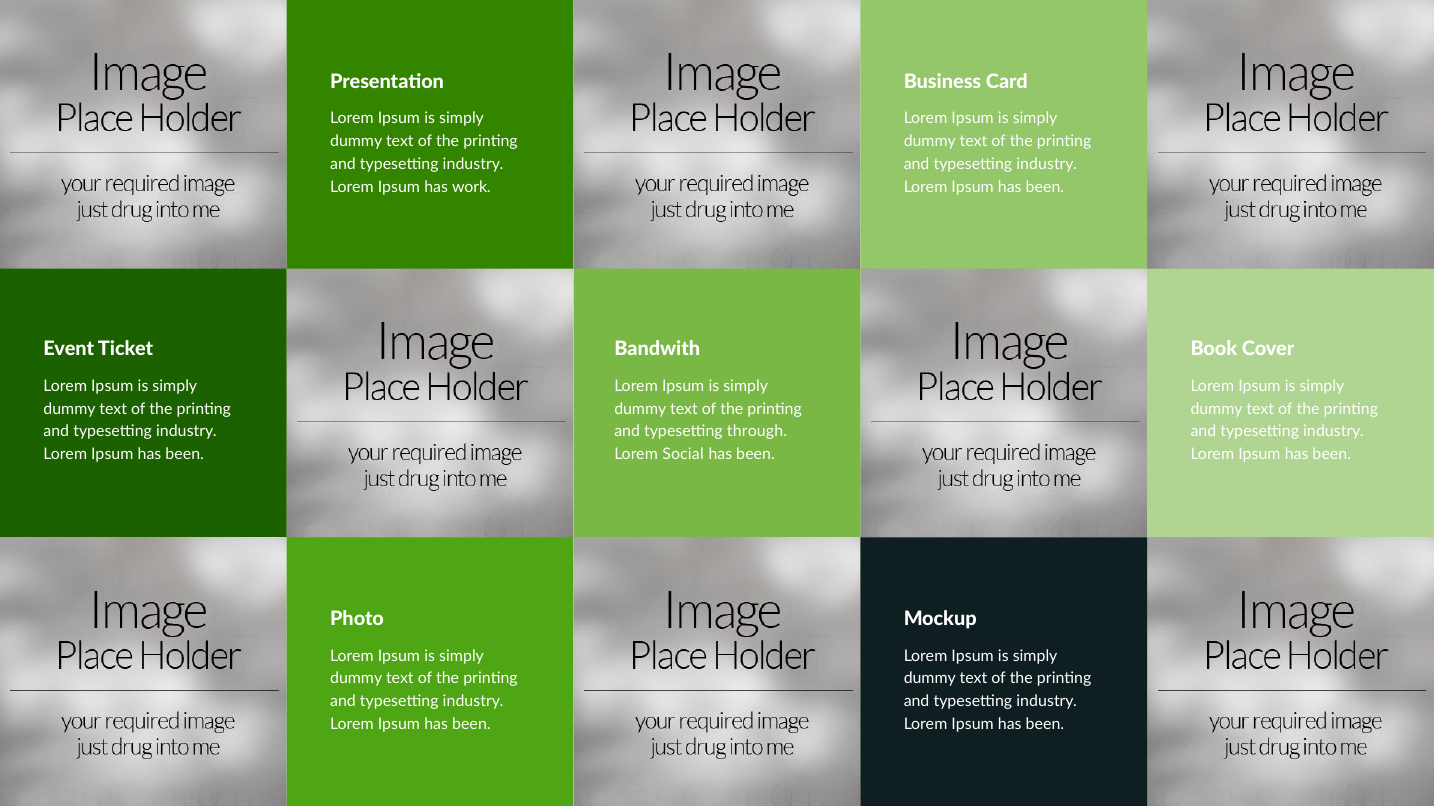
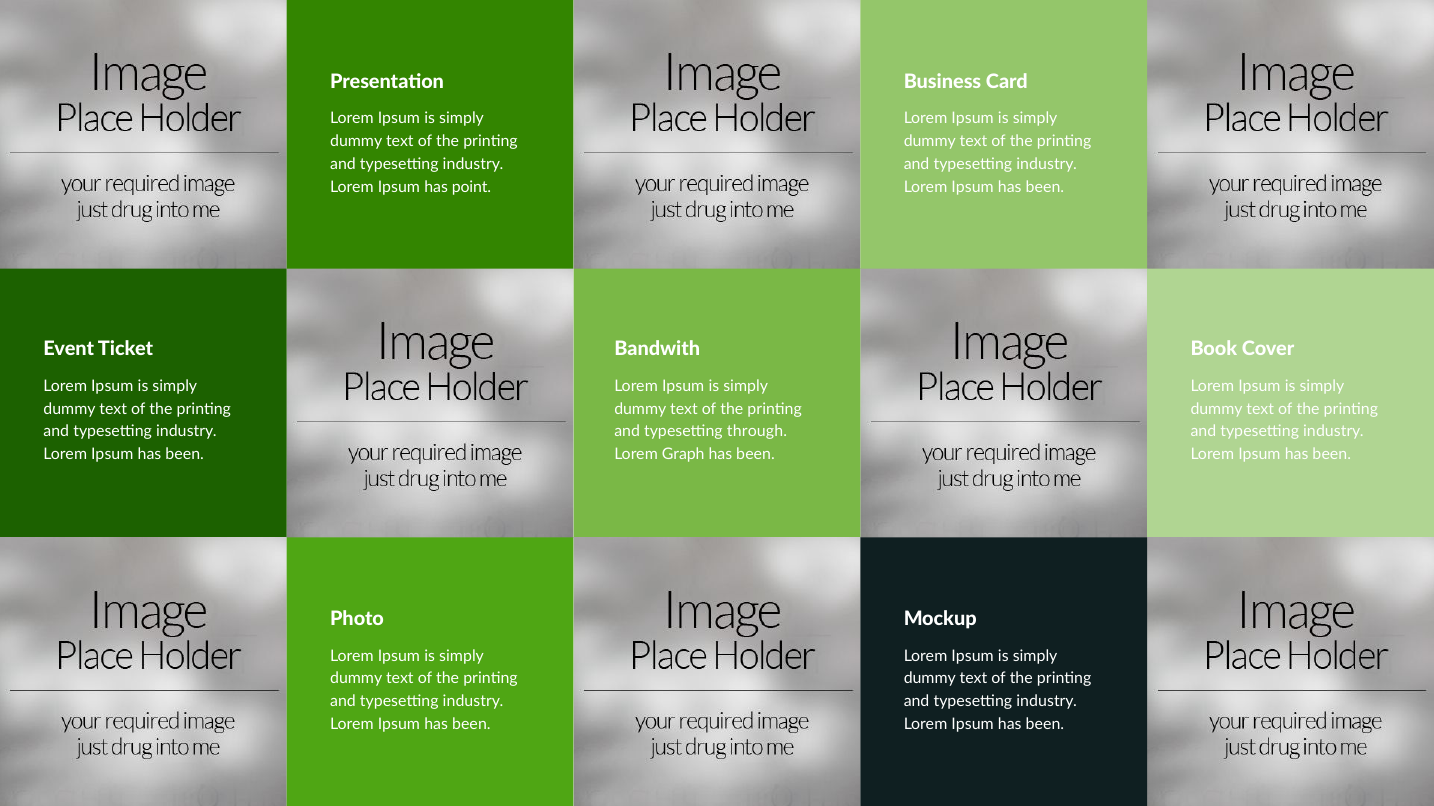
work: work -> point
Social: Social -> Graph
